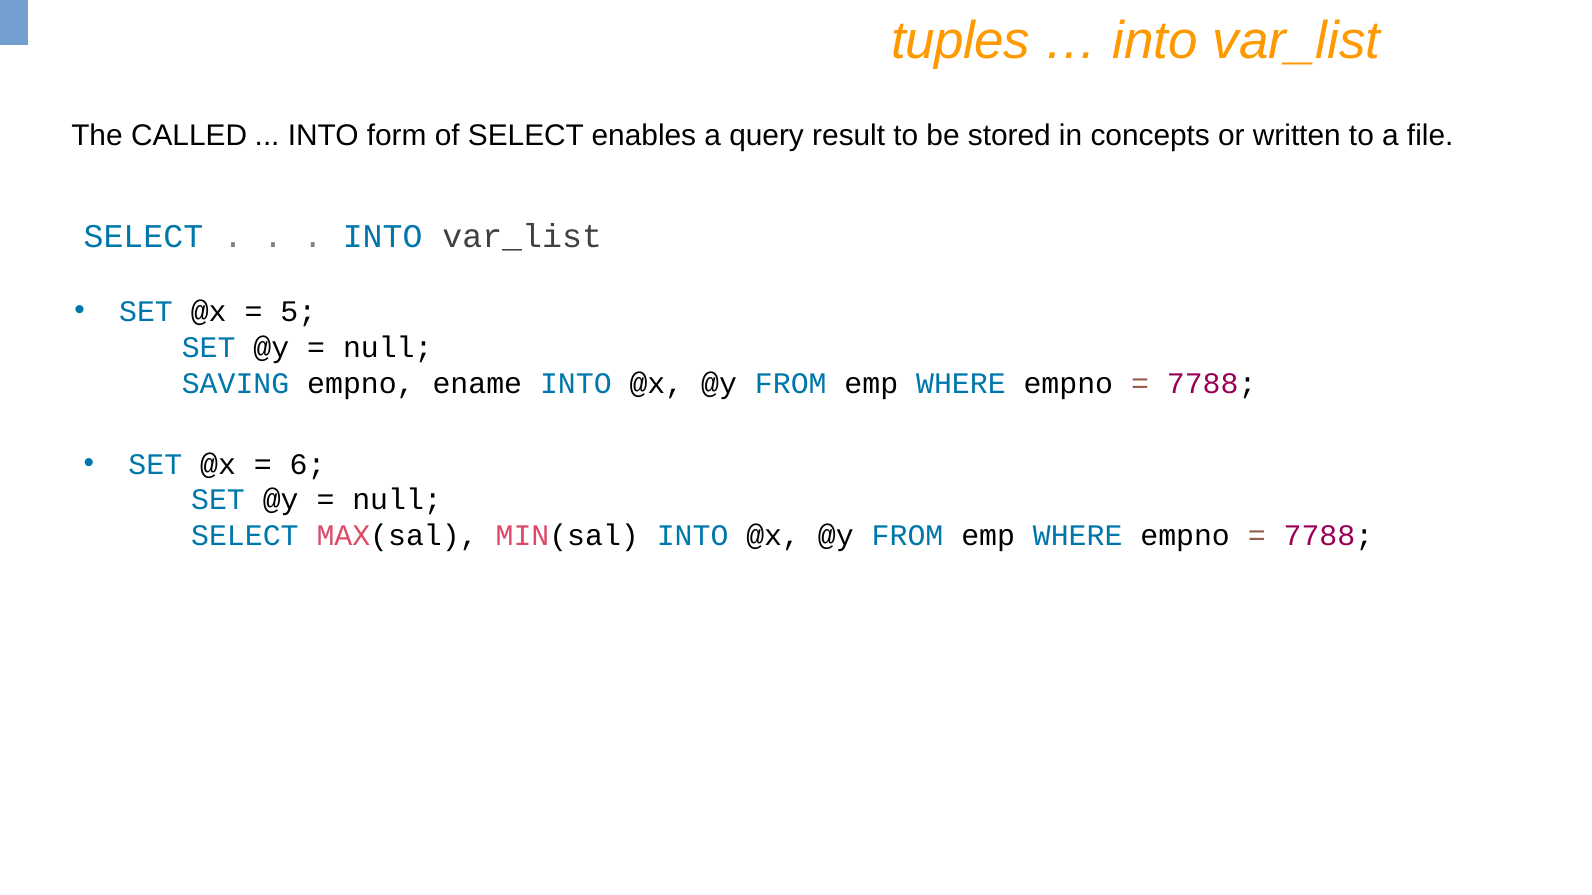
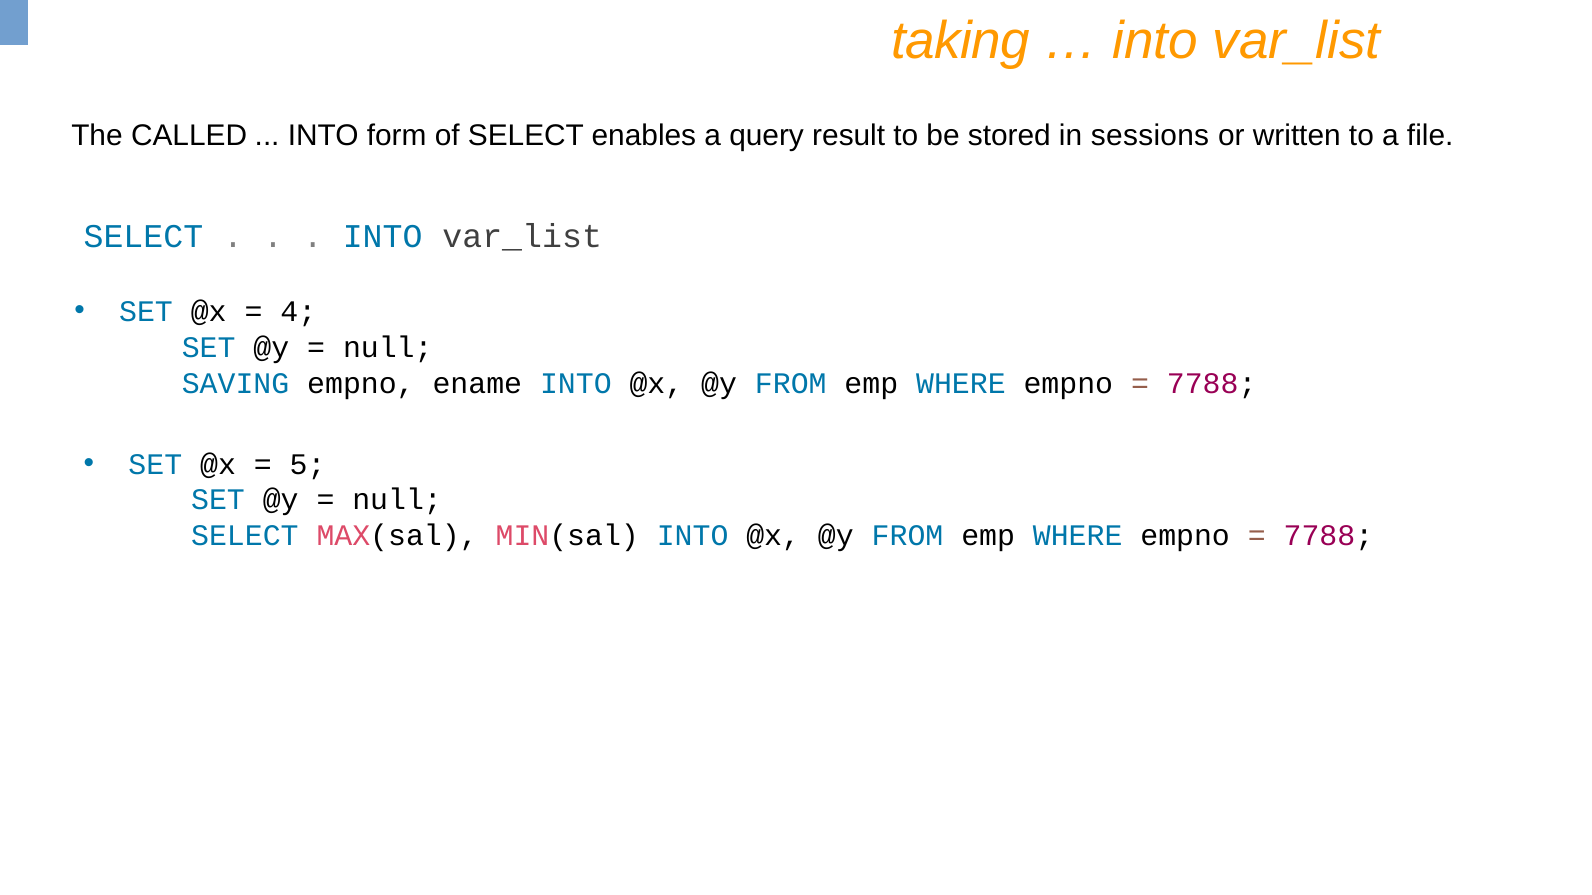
tuples: tuples -> taking
concepts: concepts -> sessions
5: 5 -> 4
6: 6 -> 5
